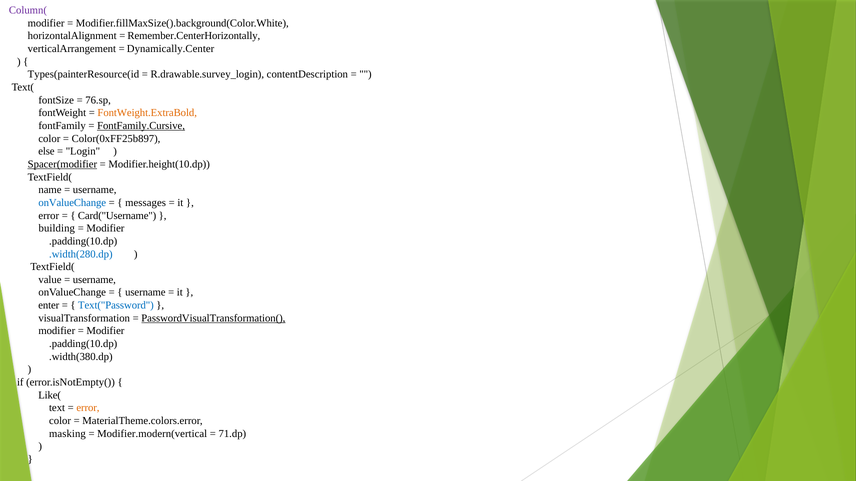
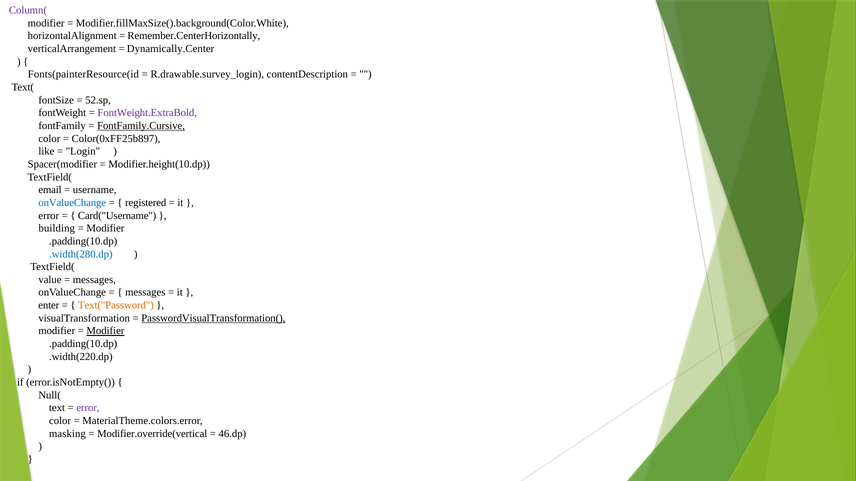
Types(painterResource(id: Types(painterResource(id -> Fonts(painterResource(id
76.sp: 76.sp -> 52.sp
FontWeight.ExtraBold colour: orange -> purple
else: else -> like
Spacer(modifier underline: present -> none
name: name -> email
messages: messages -> registered
username at (94, 280): username -> messages
username at (145, 293): username -> messages
Text("Password colour: blue -> orange
Modifier at (105, 331) underline: none -> present
.width(380.dp: .width(380.dp -> .width(220.dp
Like(: Like( -> Null(
error at (88, 408) colour: orange -> purple
Modifier.modern(vertical: Modifier.modern(vertical -> Modifier.override(vertical
71.dp: 71.dp -> 46.dp
